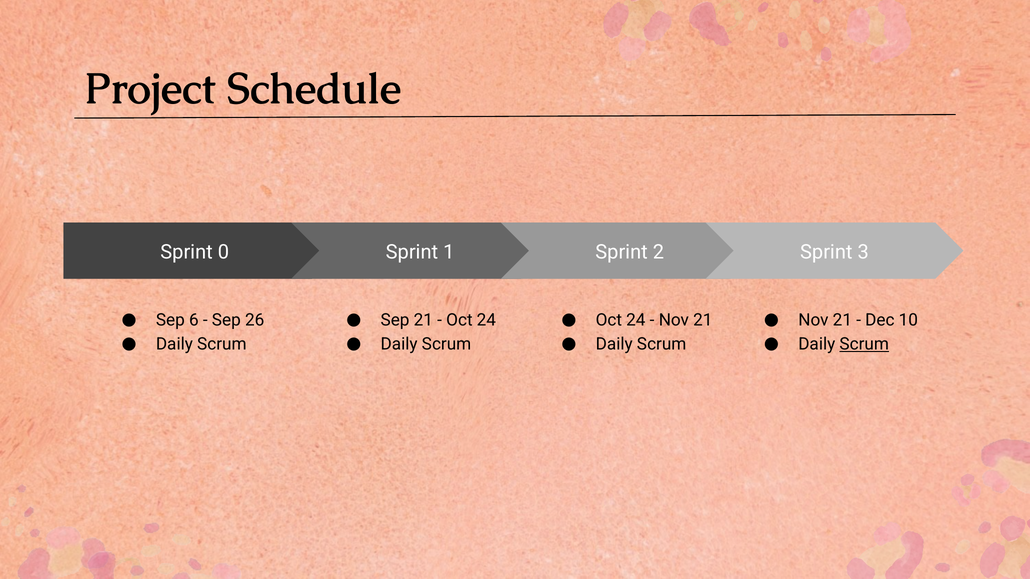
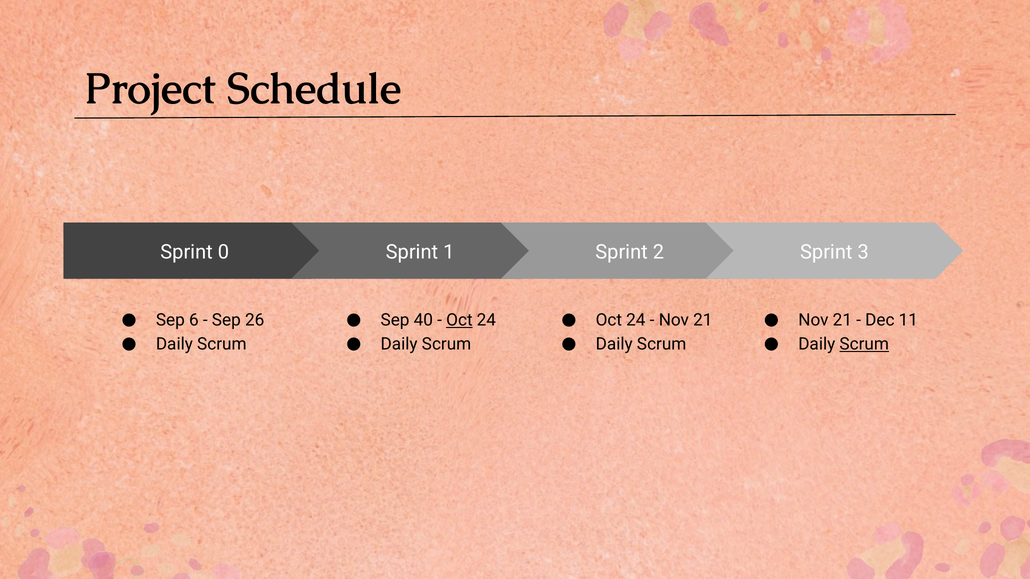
Sep 21: 21 -> 40
Oct at (459, 320) underline: none -> present
10: 10 -> 11
